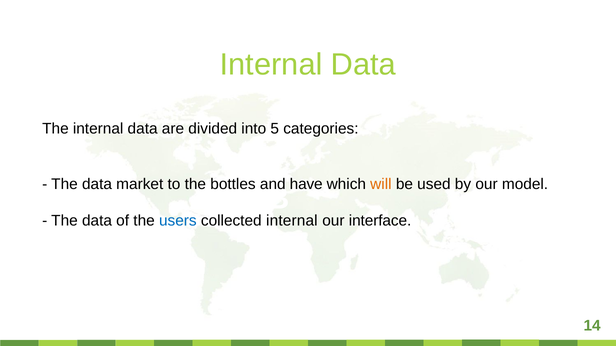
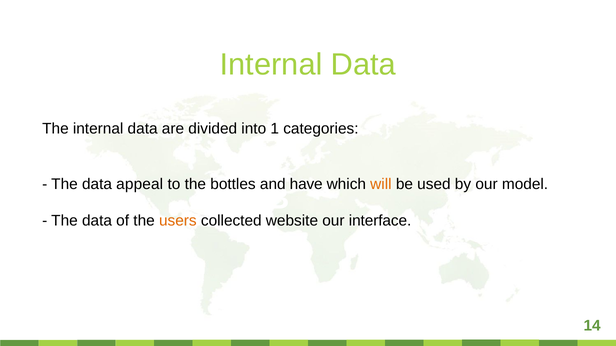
5: 5 -> 1
market: market -> appeal
users colour: blue -> orange
collected internal: internal -> website
